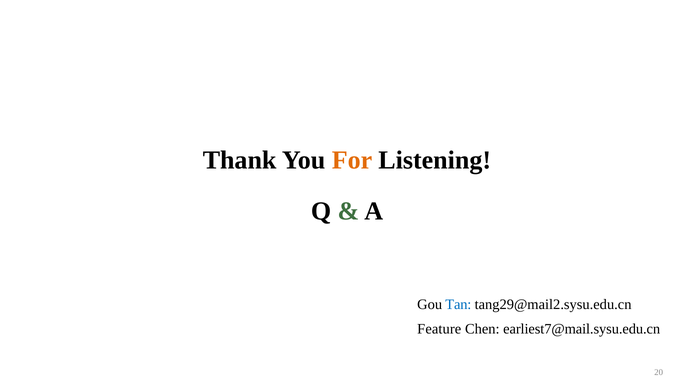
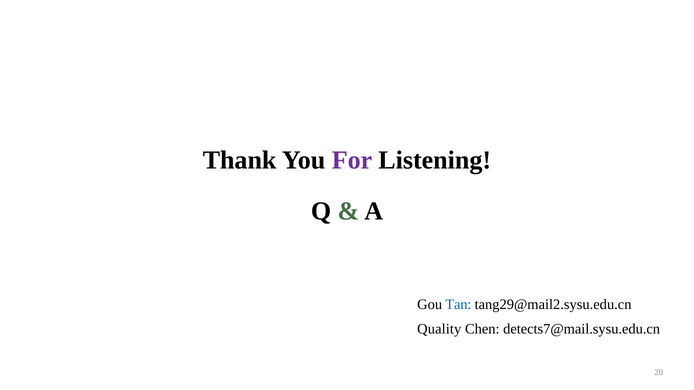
For colour: orange -> purple
Feature: Feature -> Quality
earliest7@mail.sysu.edu.cn: earliest7@mail.sysu.edu.cn -> detects7@mail.sysu.edu.cn
